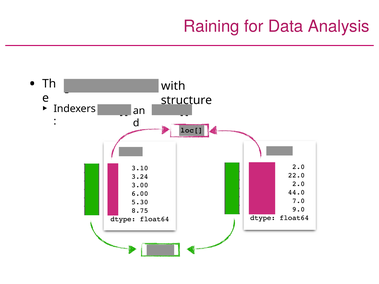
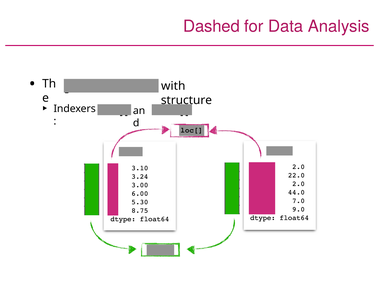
Raining: Raining -> Dashed
